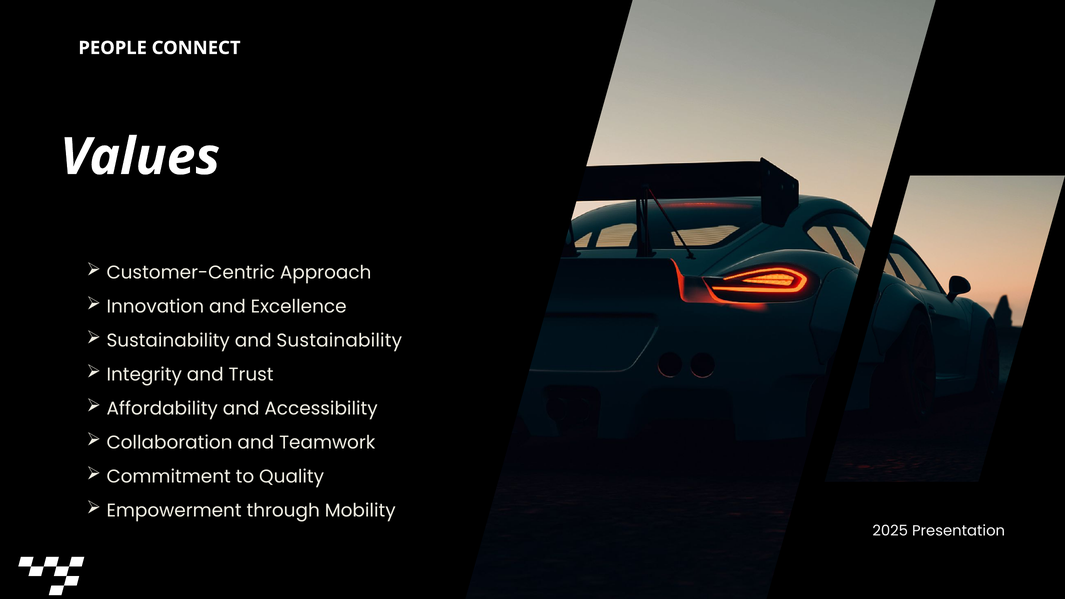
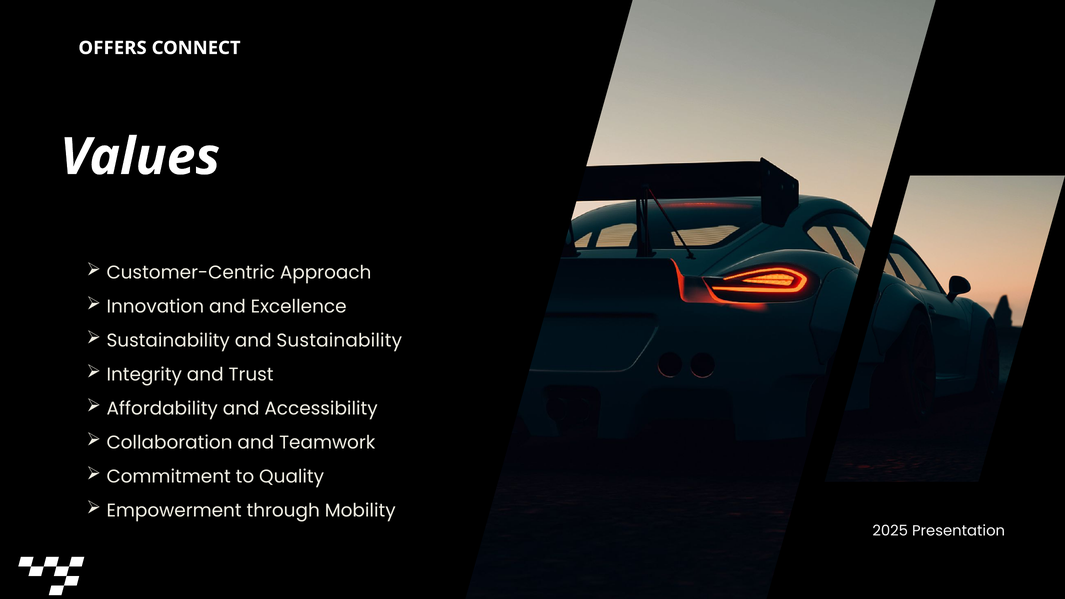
PEOPLE: PEOPLE -> OFFERS
